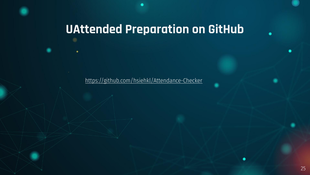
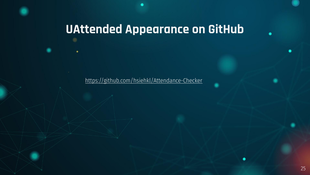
Preparation: Preparation -> Appearance
